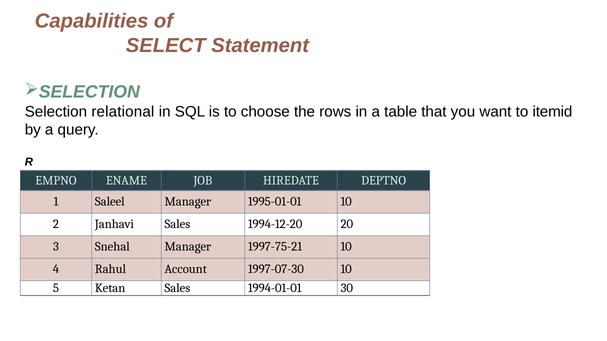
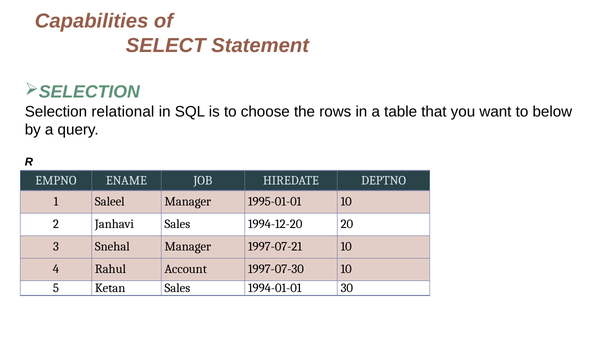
itemid: itemid -> below
1997-75-21: 1997-75-21 -> 1997-07-21
